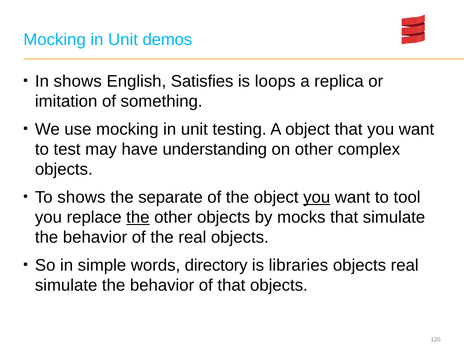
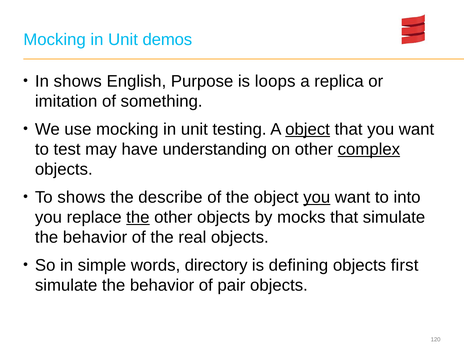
Satisfies: Satisfies -> Purpose
object at (308, 129) underline: none -> present
complex underline: none -> present
separate: separate -> describe
tool: tool -> into
libraries: libraries -> defining
objects real: real -> first
of that: that -> pair
